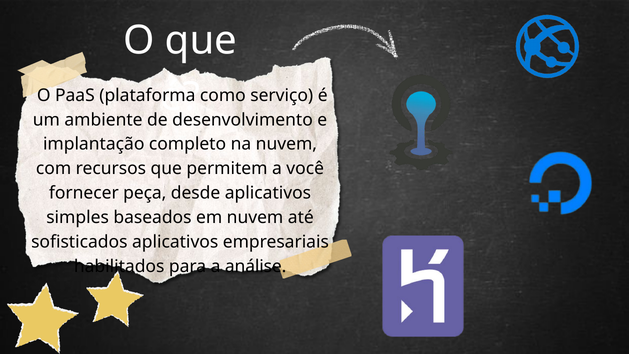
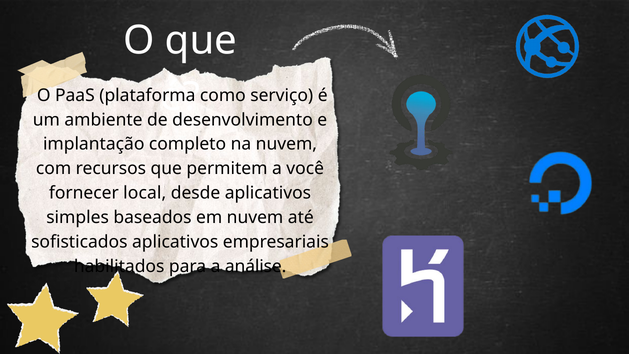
peça: peça -> local
